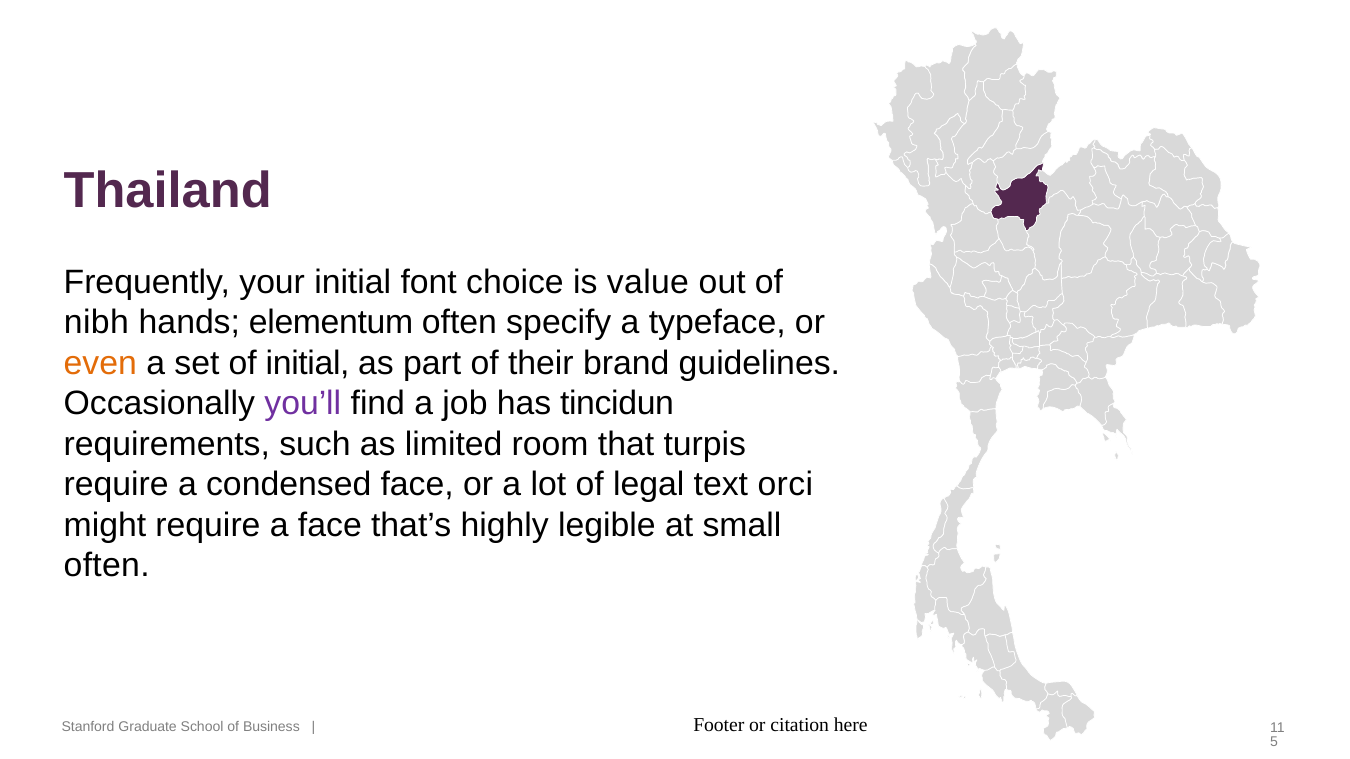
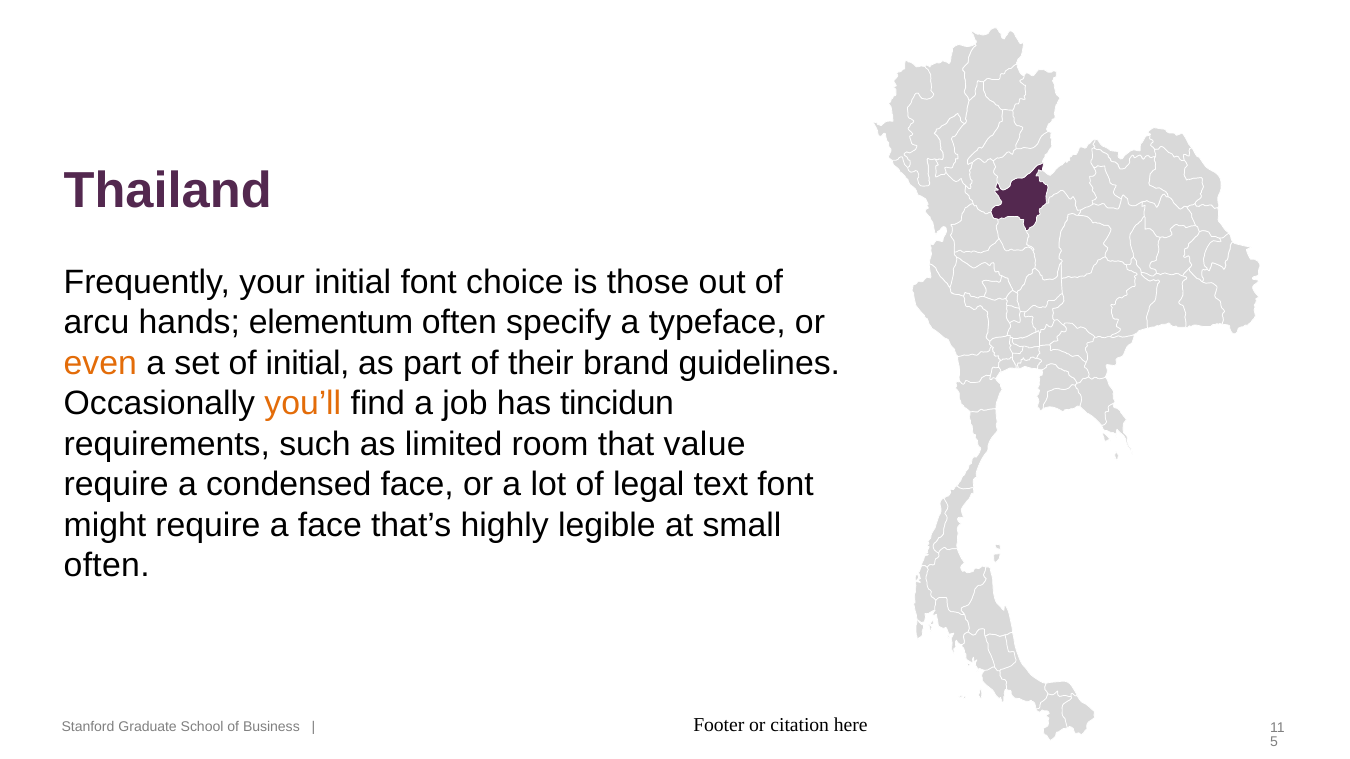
value: value -> those
nibh: nibh -> arcu
you’ll colour: purple -> orange
turpis: turpis -> value
text orci: orci -> font
